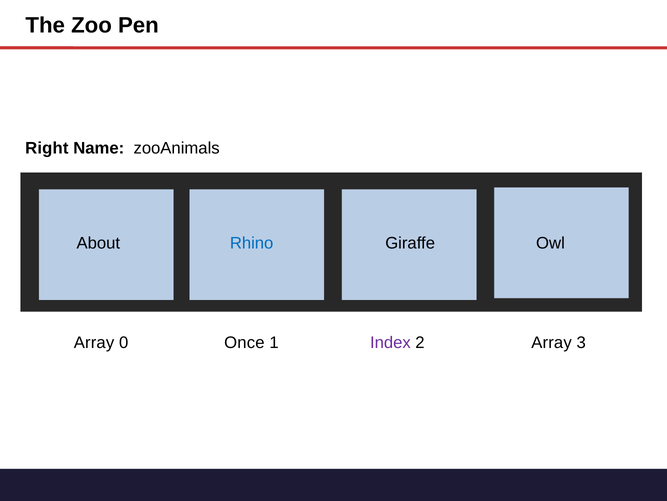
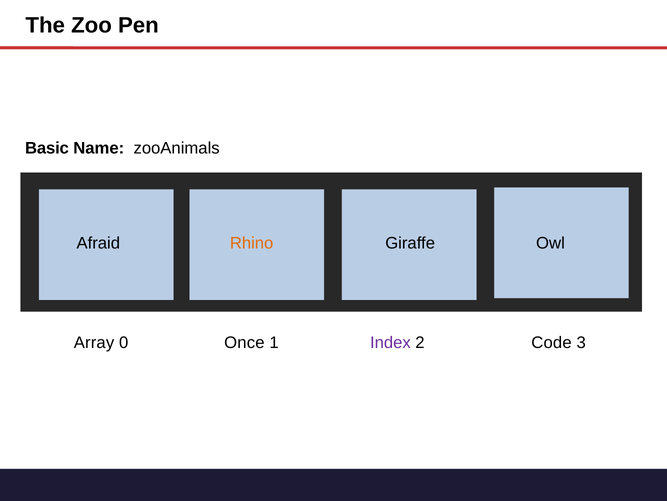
Right: Right -> Basic
About: About -> Afraid
Rhino colour: blue -> orange
2 Array: Array -> Code
